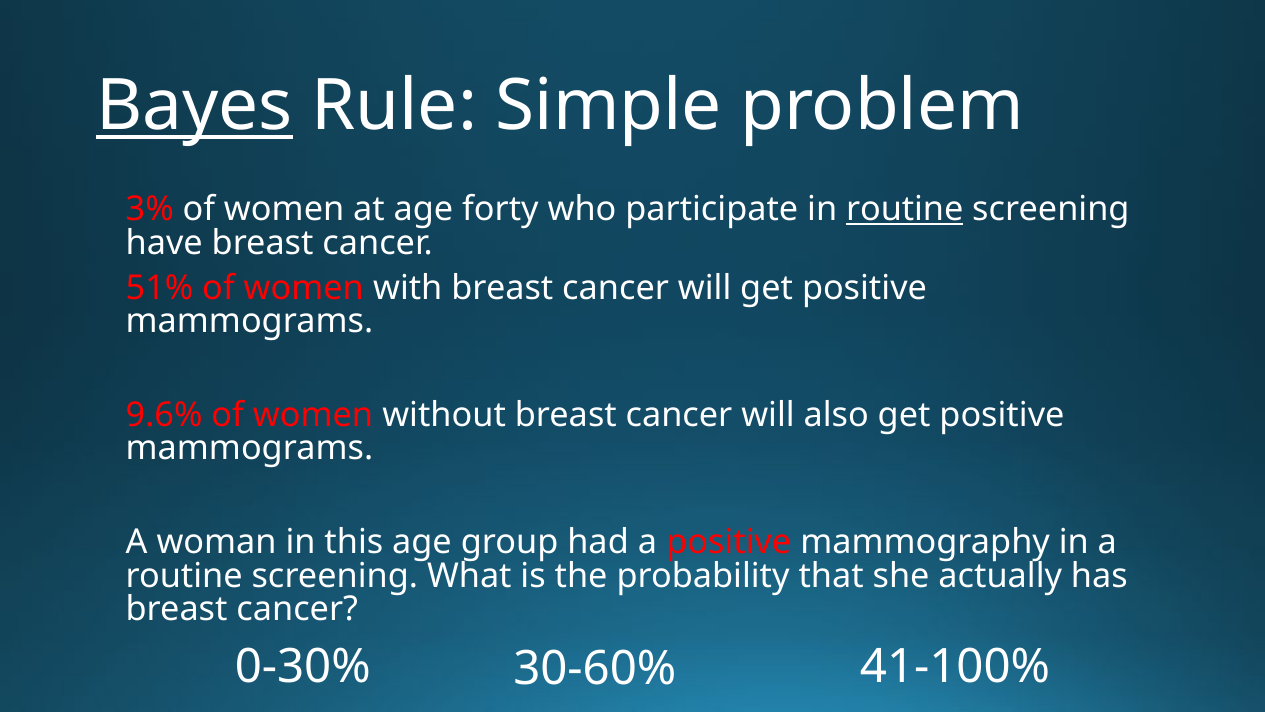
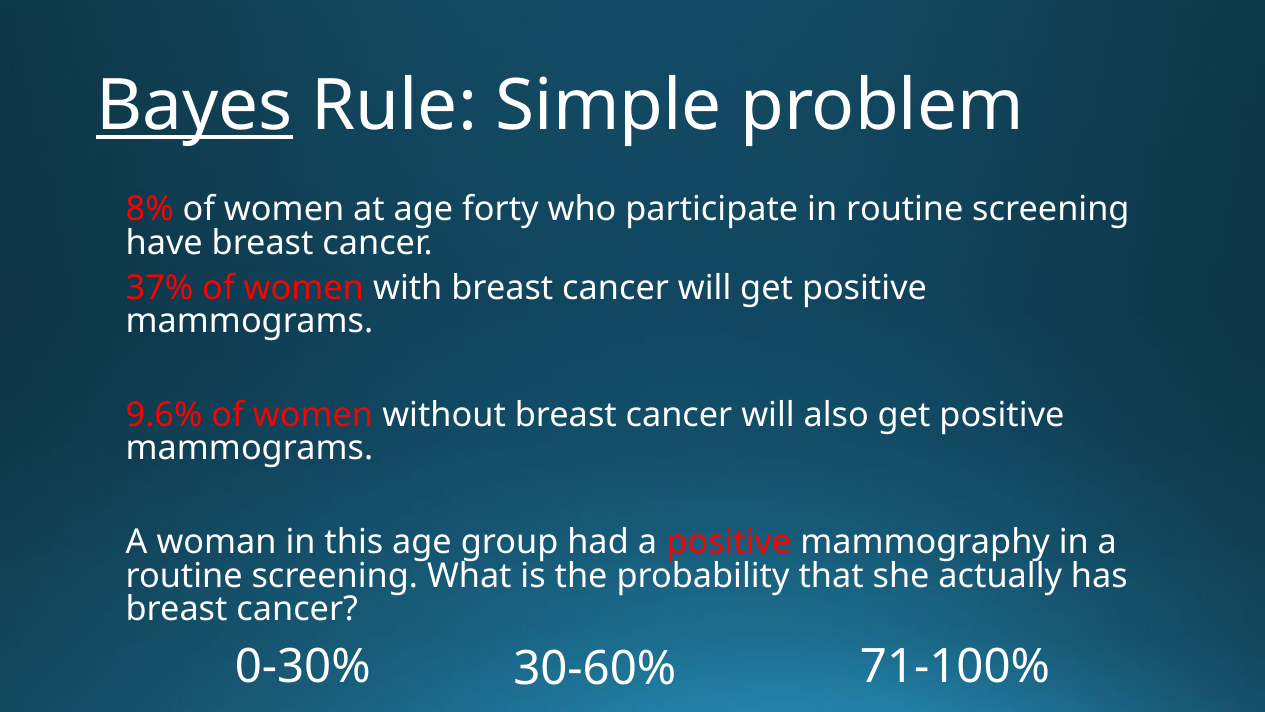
3%: 3% -> 8%
routine at (905, 209) underline: present -> none
51%: 51% -> 37%
41-100%: 41-100% -> 71-100%
